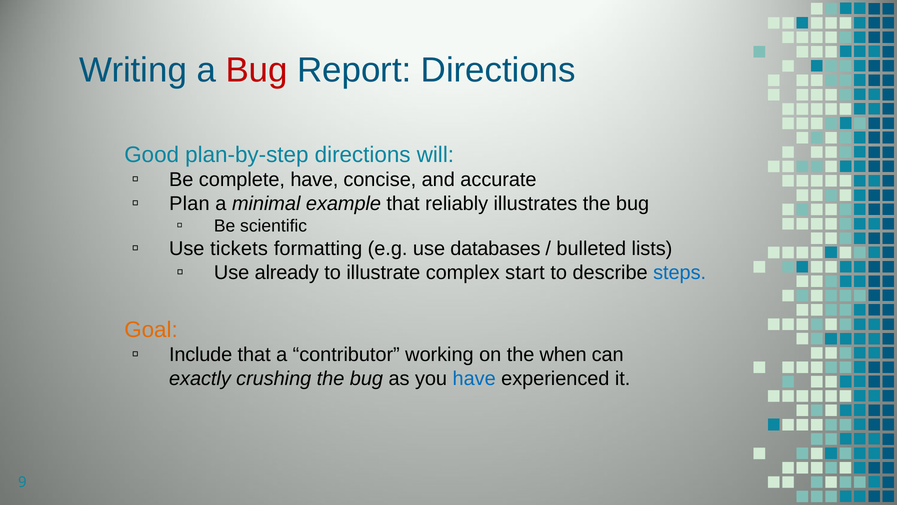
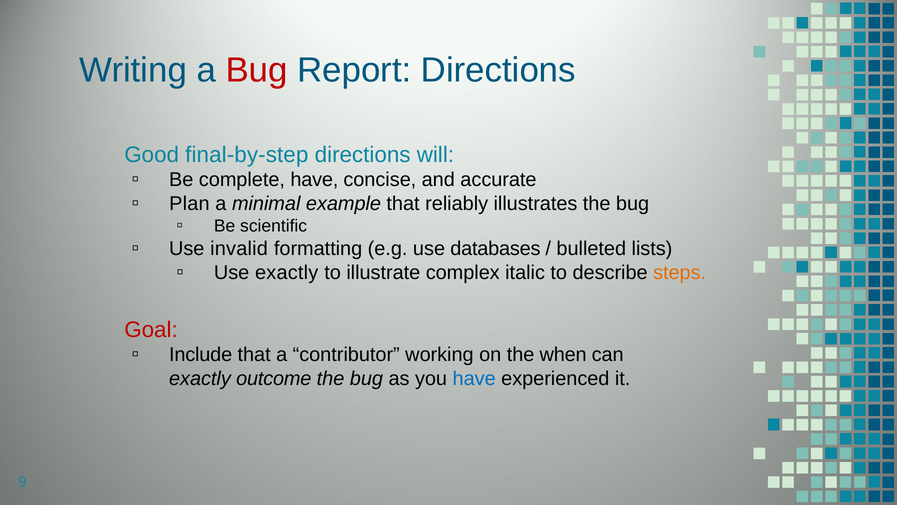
plan-by-step: plan-by-step -> final-by-step
tickets: tickets -> invalid
Use already: already -> exactly
start: start -> italic
steps colour: blue -> orange
Goal colour: orange -> red
crushing: crushing -> outcome
